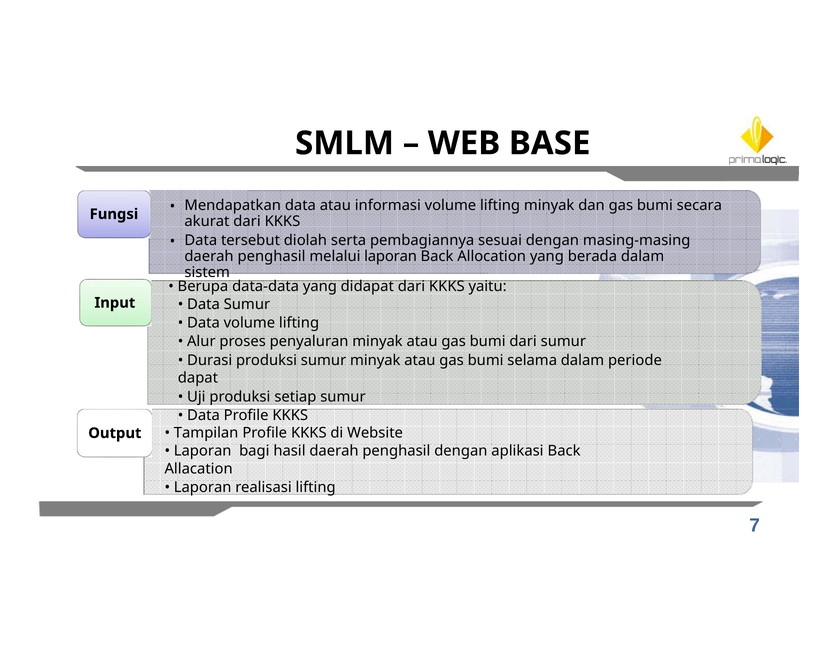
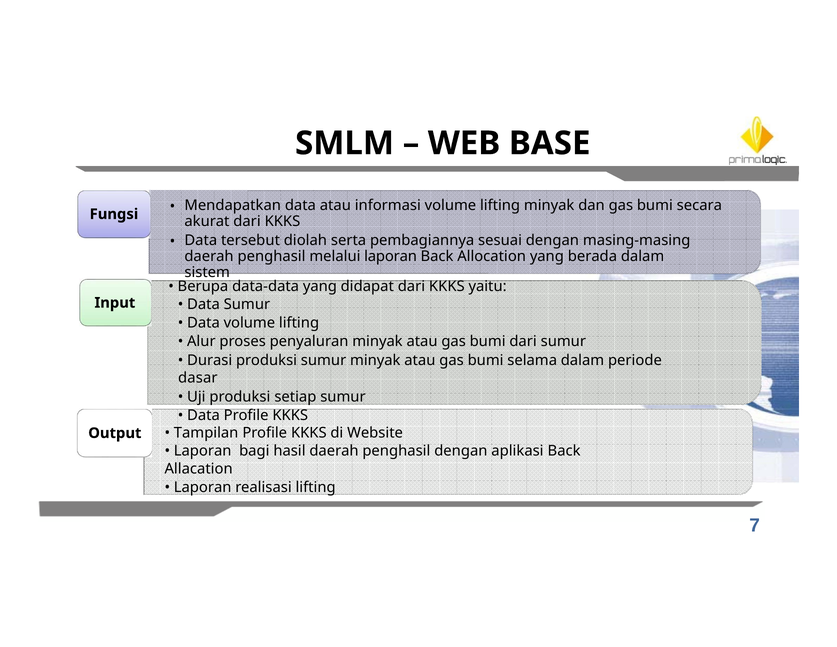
dapat: dapat -> dasar
